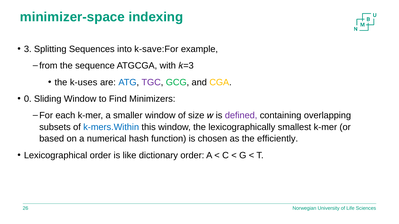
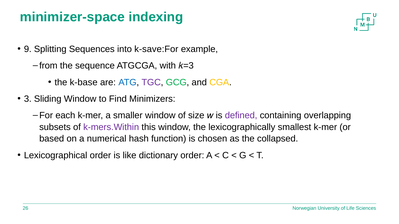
3: 3 -> 9
k-uses: k-uses -> k-base
0: 0 -> 3
k-mers.Within colour: blue -> purple
efficiently: efficiently -> collapsed
